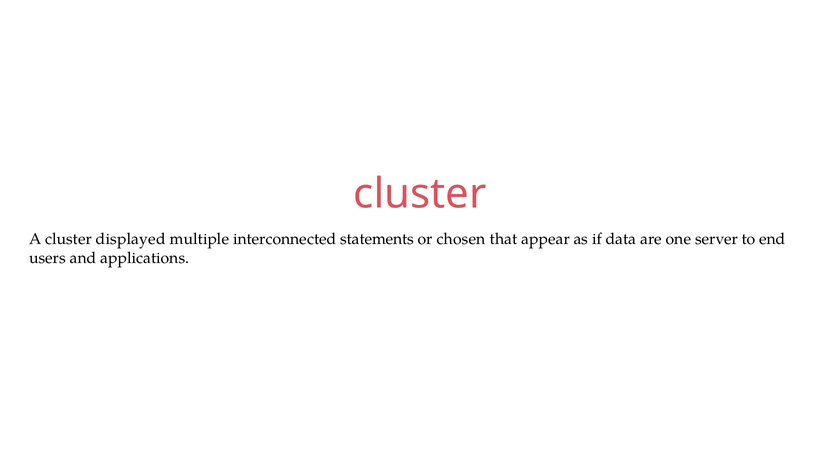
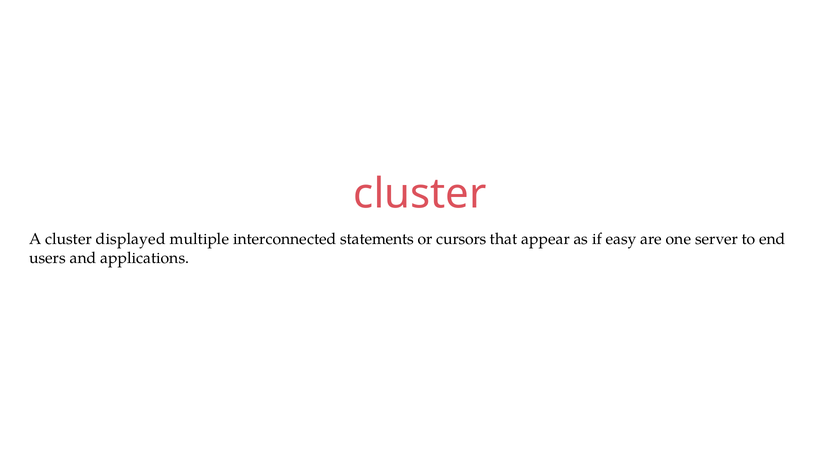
chosen: chosen -> cursors
data: data -> easy
